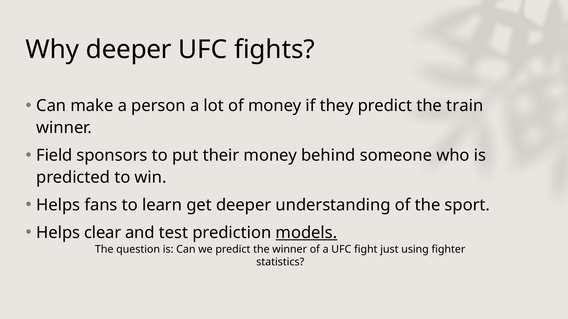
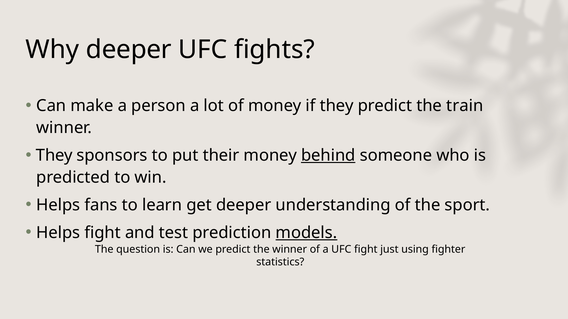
Field at (54, 156): Field -> They
behind underline: none -> present
Helps clear: clear -> fight
